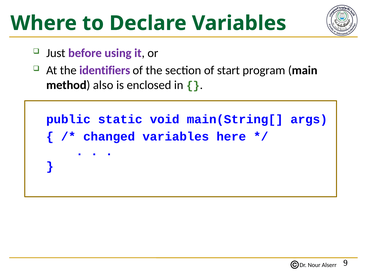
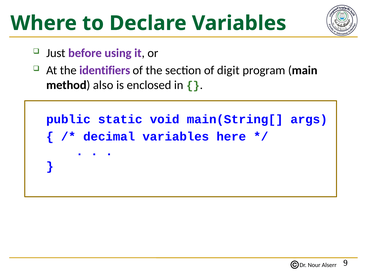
start: start -> digit
changed: changed -> decimal
